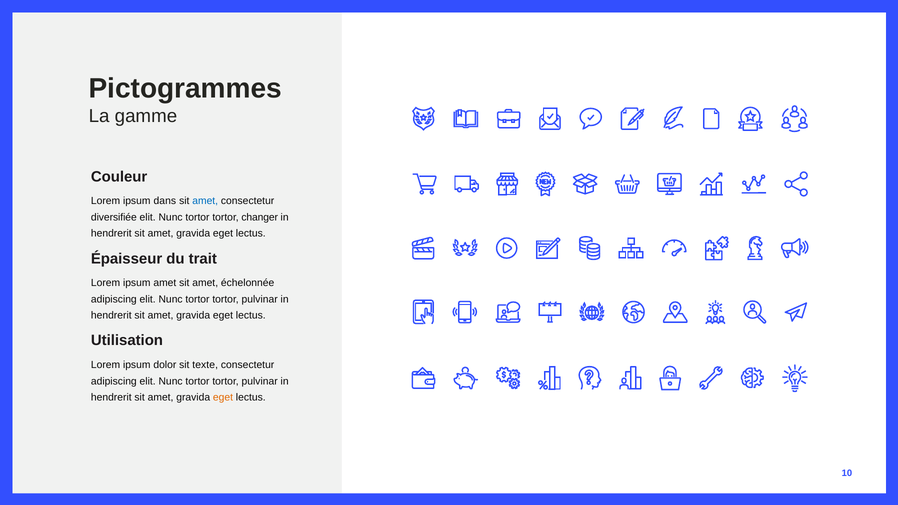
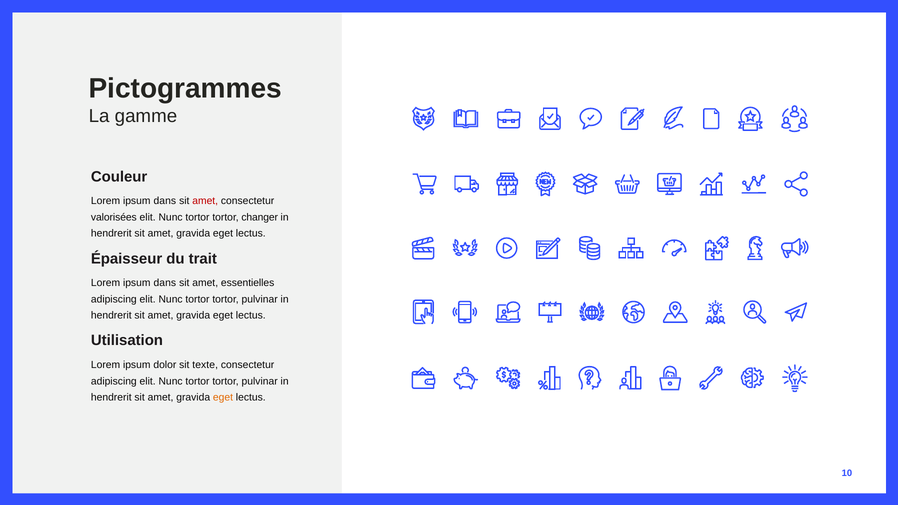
amet at (205, 201) colour: blue -> red
diversifiée: diversifiée -> valorisées
amet at (165, 283): amet -> dans
échelonnée: échelonnée -> essentielles
